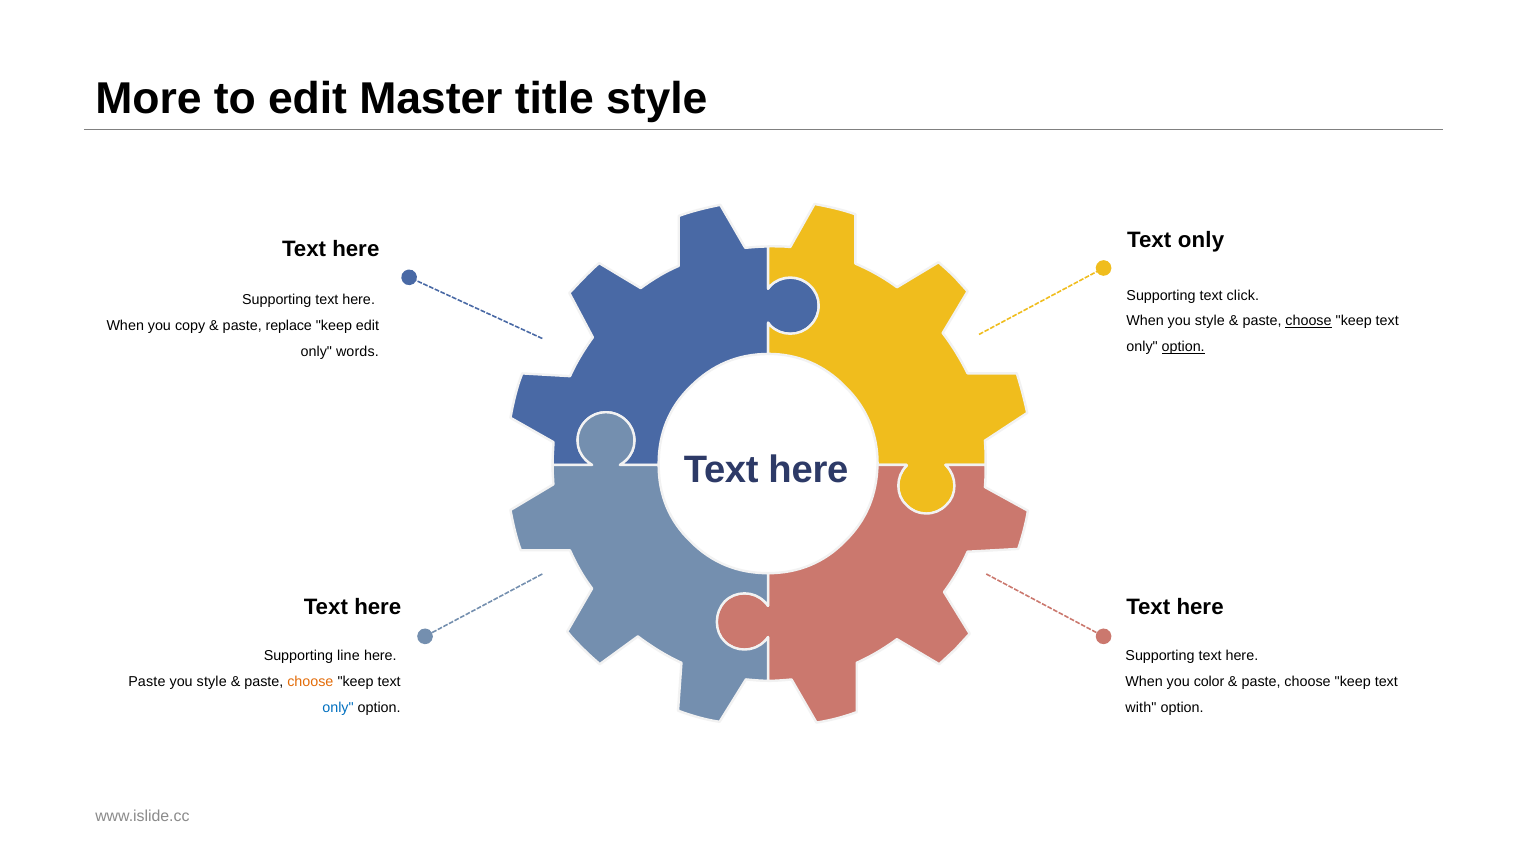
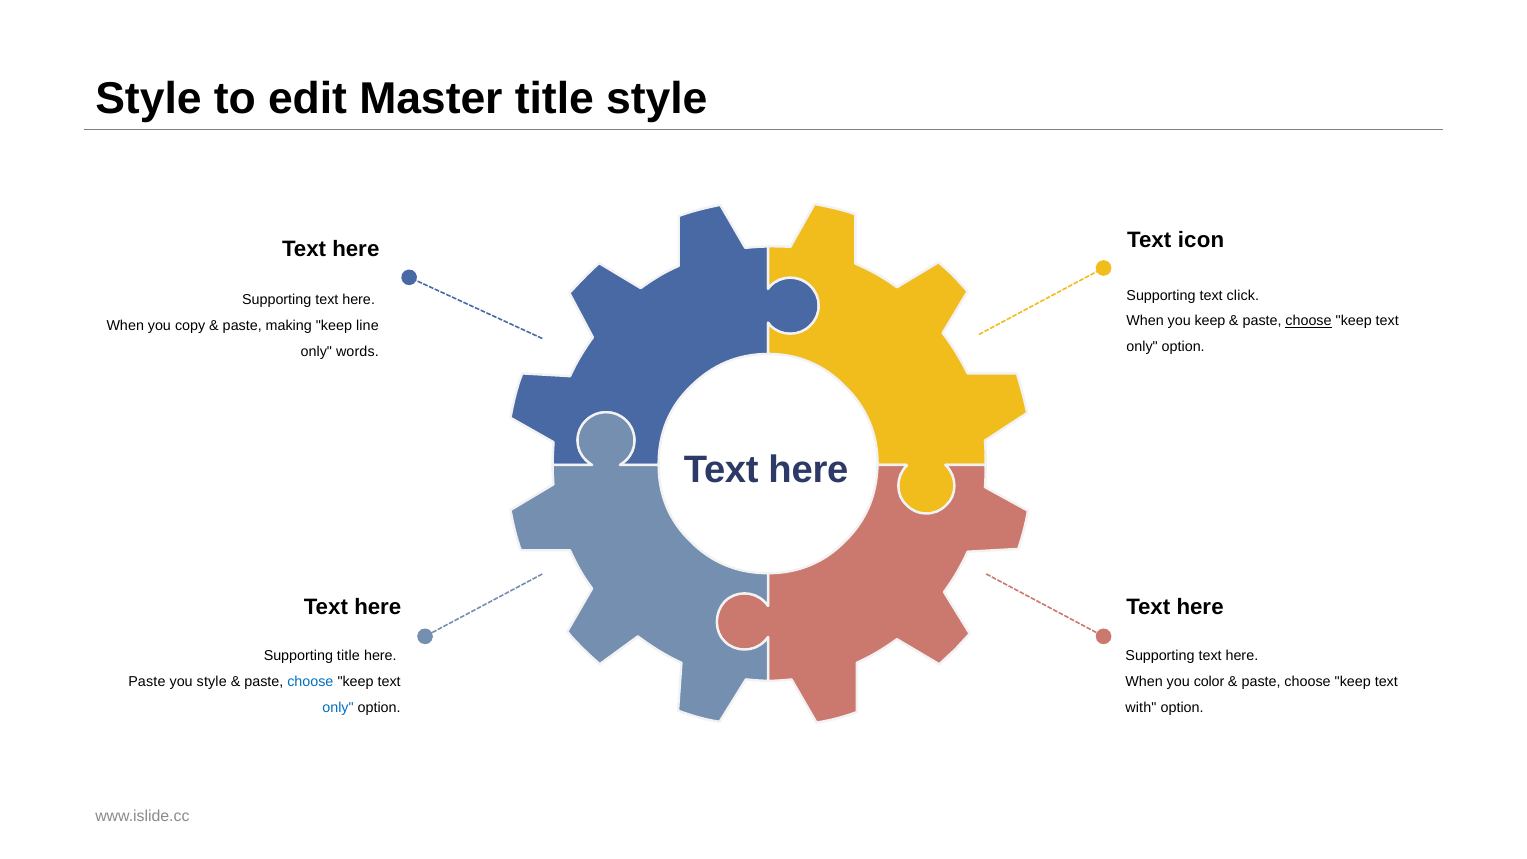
More at (148, 99): More -> Style
only at (1201, 240): only -> icon
When you style: style -> keep
replace: replace -> making
keep edit: edit -> line
option at (1183, 347) underline: present -> none
Supporting line: line -> title
choose at (310, 682) colour: orange -> blue
